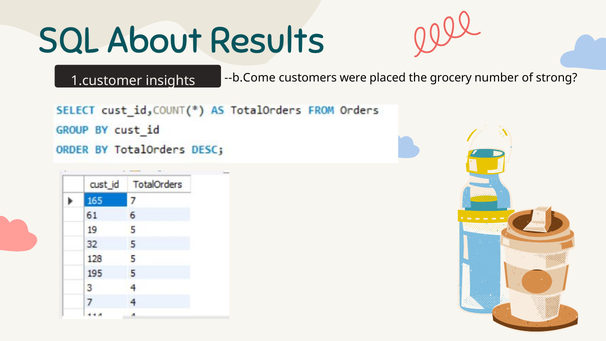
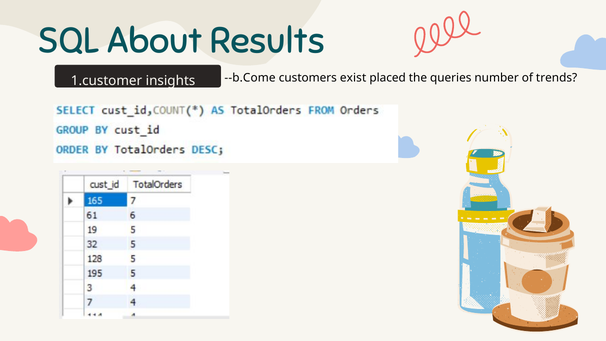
were: were -> exist
grocery: grocery -> queries
strong: strong -> trends
